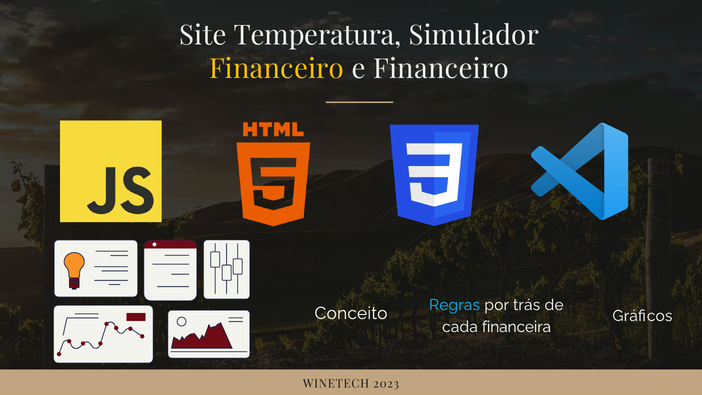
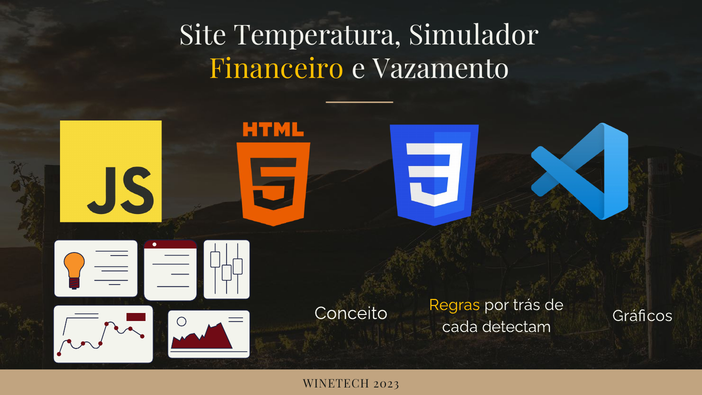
e Financeiro: Financeiro -> Vazamento
Regras colour: light blue -> yellow
financeira: financeira -> detectam
